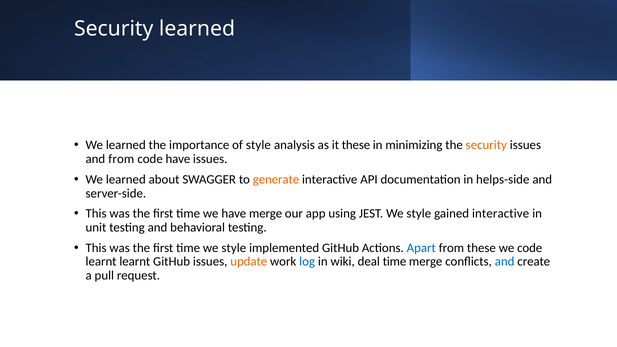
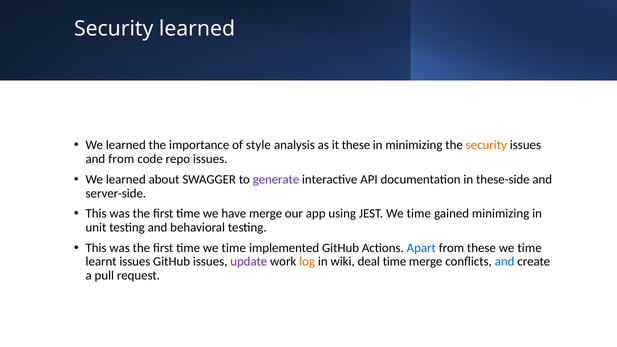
code have: have -> repo
generate colour: orange -> purple
helps-side: helps-side -> these-side
JEST We style: style -> time
gained interactive: interactive -> minimizing
time we style: style -> time
these we code: code -> time
learnt learnt: learnt -> issues
update colour: orange -> purple
log colour: blue -> orange
